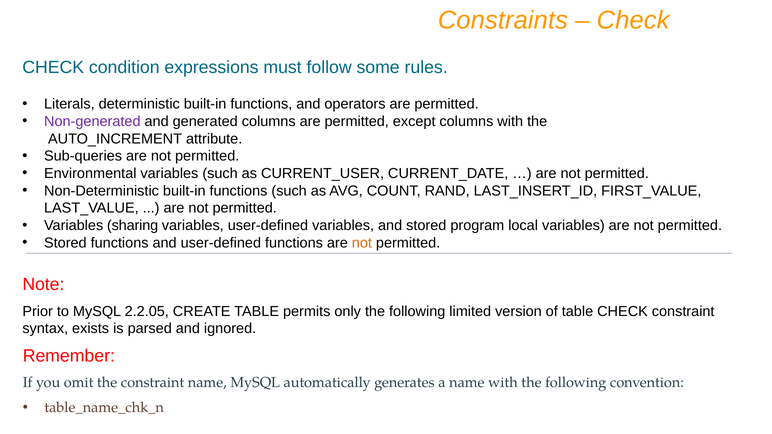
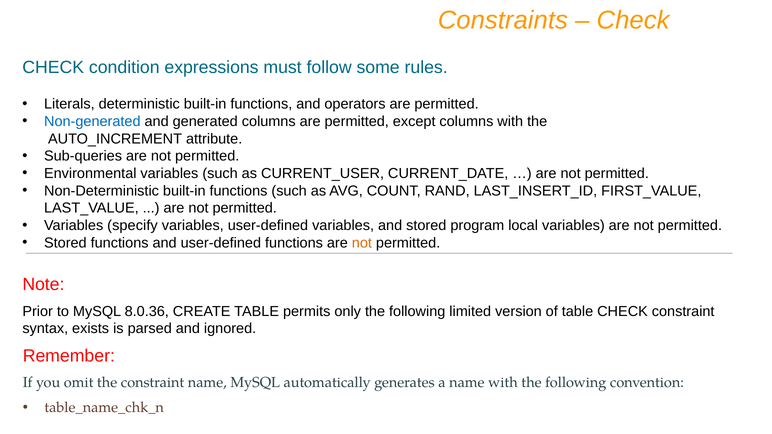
Non-generated colour: purple -> blue
sharing: sharing -> specify
2.2.05: 2.2.05 -> 8.0.36
